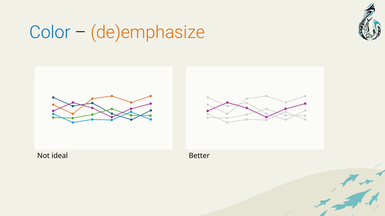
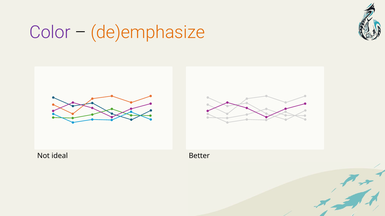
Color colour: blue -> purple
